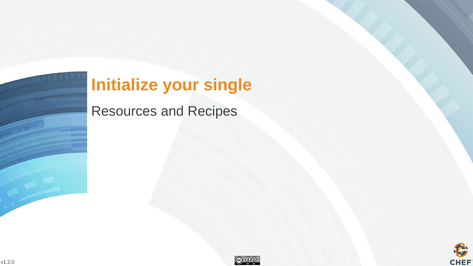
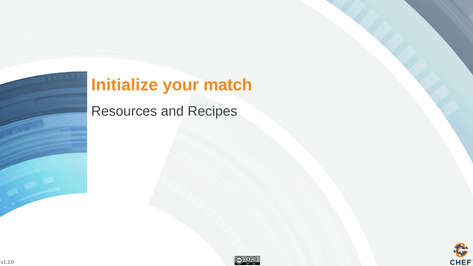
single: single -> match
